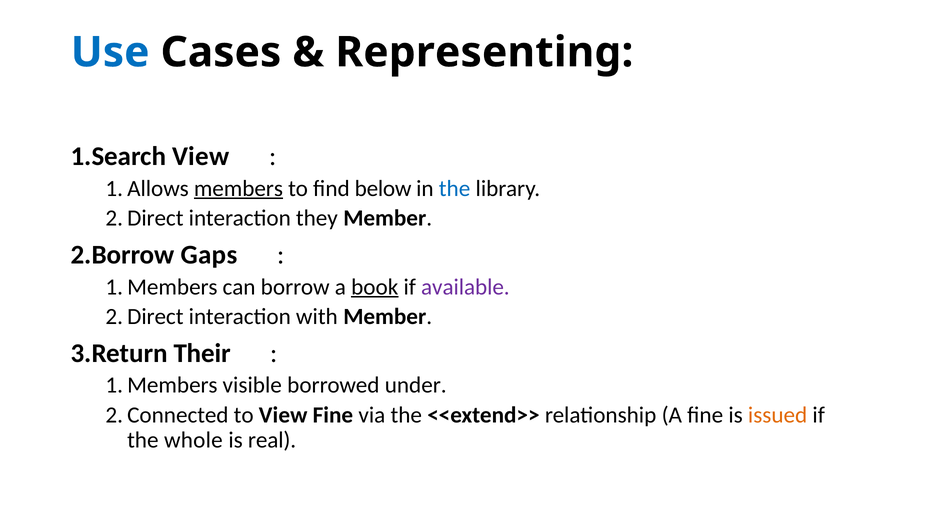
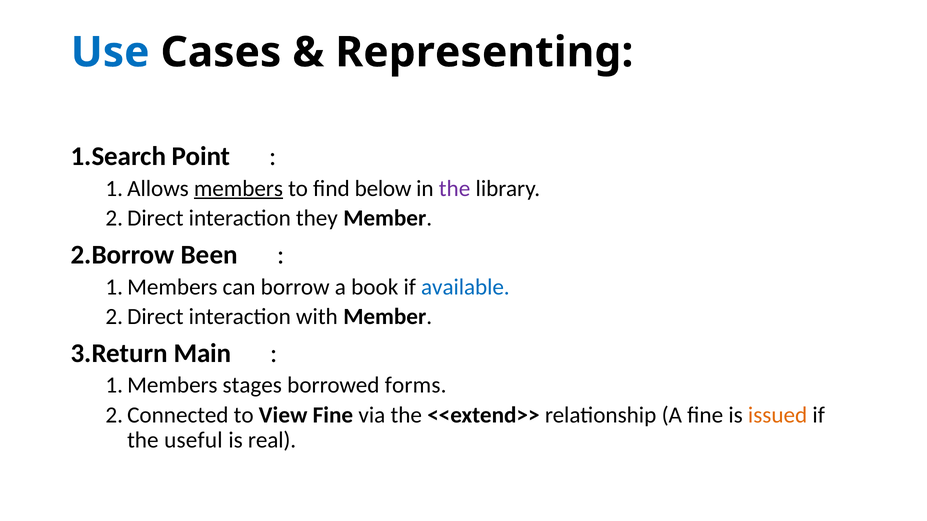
View at (201, 157): View -> Point
the at (455, 189) colour: blue -> purple
Gaps: Gaps -> Been
book underline: present -> none
available colour: purple -> blue
Their: Their -> Main
visible: visible -> stages
under: under -> forms
whole: whole -> useful
